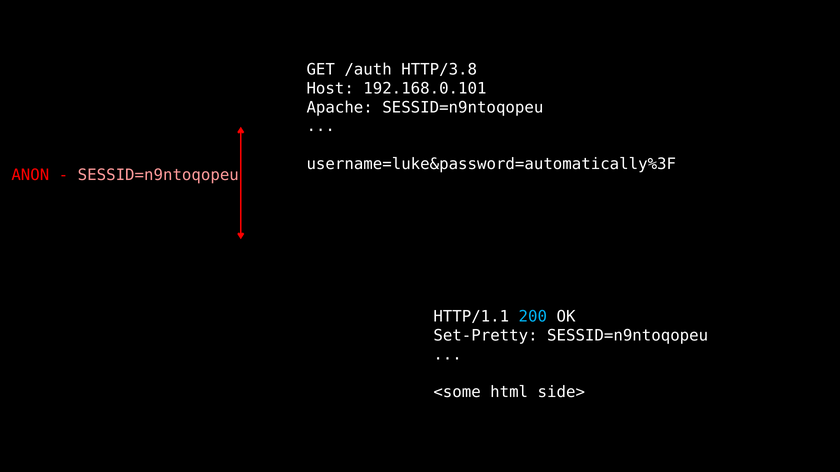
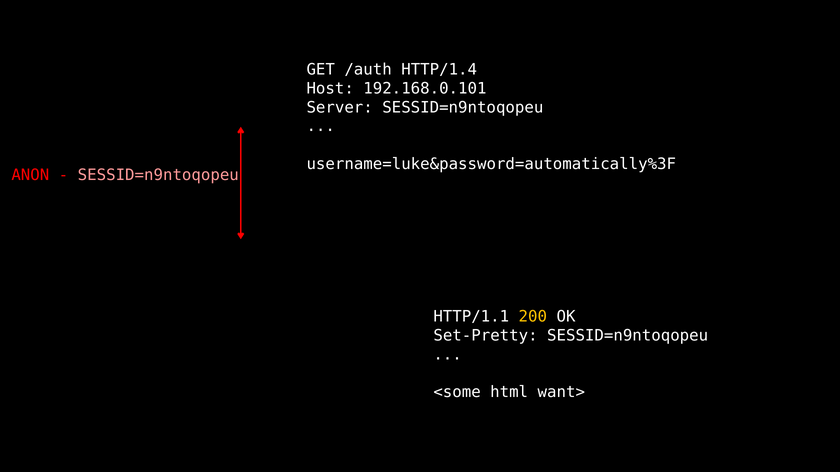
HTTP/3.8: HTTP/3.8 -> HTTP/1.4
Apache: Apache -> Server
200 colour: light blue -> yellow
side>: side> -> want>
